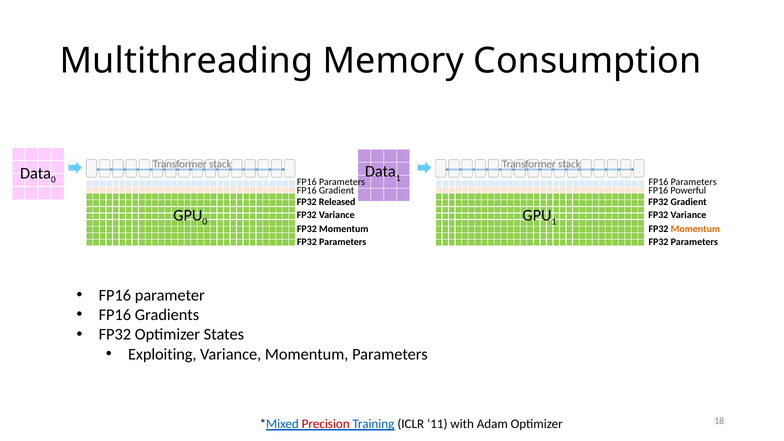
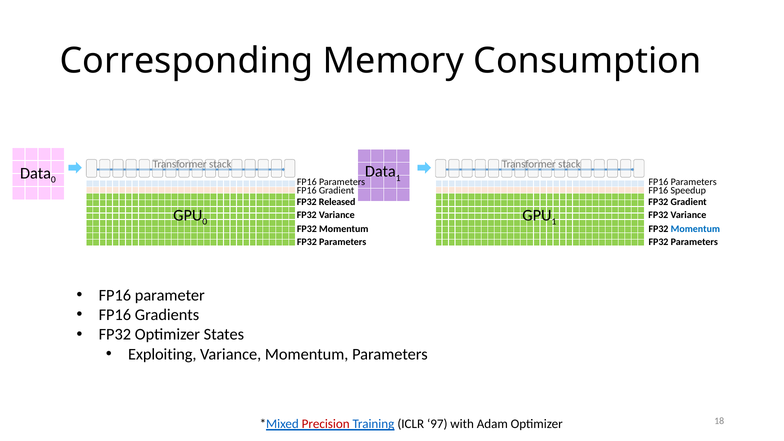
Multithreading: Multithreading -> Corresponding
Powerful: Powerful -> Speedup
Momentum at (695, 229) colour: orange -> blue
11: 11 -> 97
